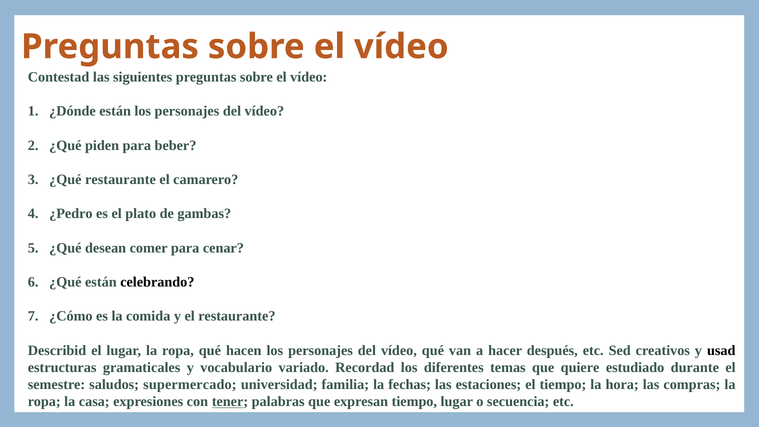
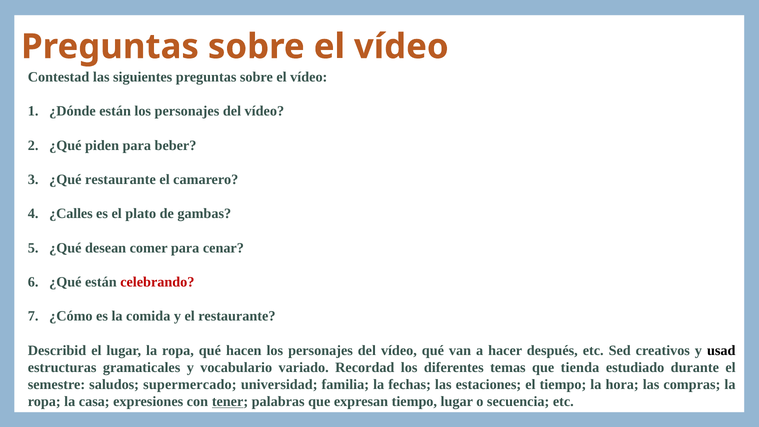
¿Pedro: ¿Pedro -> ¿Calles
celebrando colour: black -> red
quiere: quiere -> tienda
